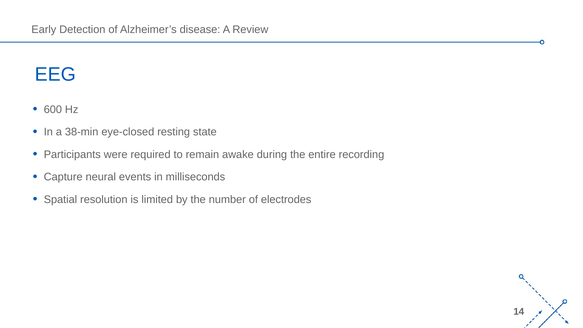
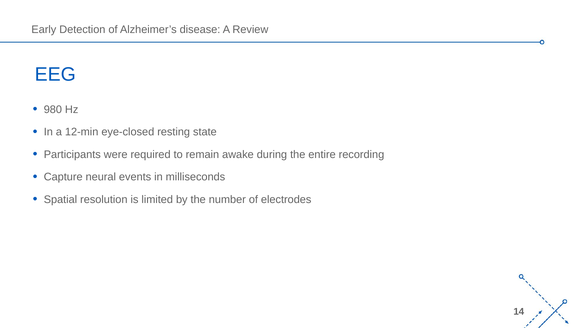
600: 600 -> 980
38-min: 38-min -> 12-min
